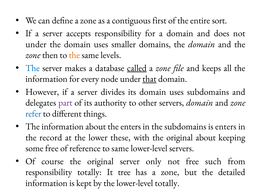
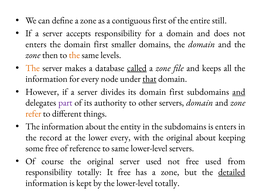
sort: sort -> still
under at (36, 44): under -> enters
the domain uses: uses -> first
The at (33, 68) colour: blue -> orange
its domain uses: uses -> first
and at (239, 92) underline: none -> present
refer colour: blue -> orange
the enters: enters -> entity
lower these: these -> every
server only: only -> used
free such: such -> used
It tree: tree -> free
detailed underline: none -> present
